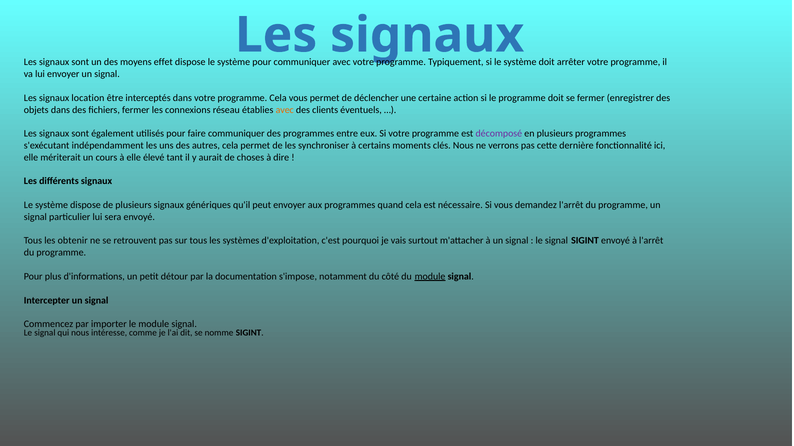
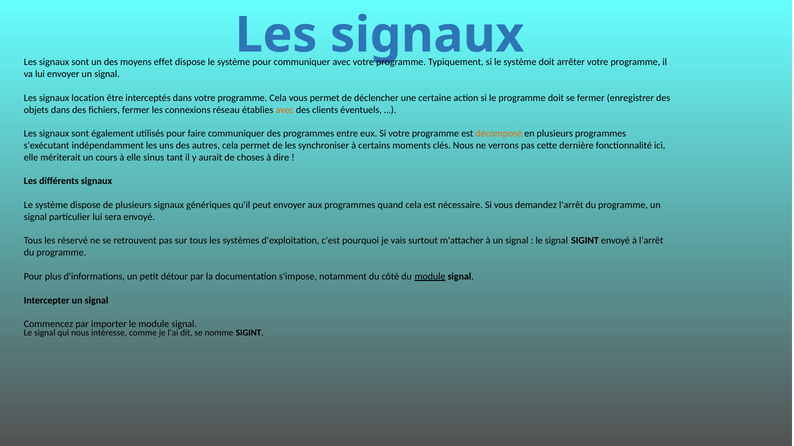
décomposé colour: purple -> orange
élevé: élevé -> sinus
obtenir: obtenir -> réservé
